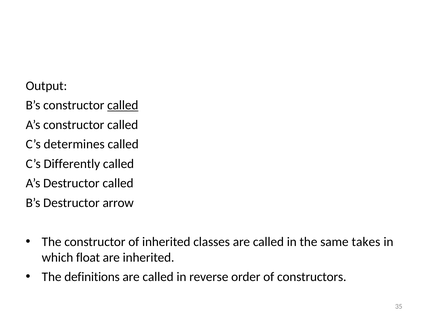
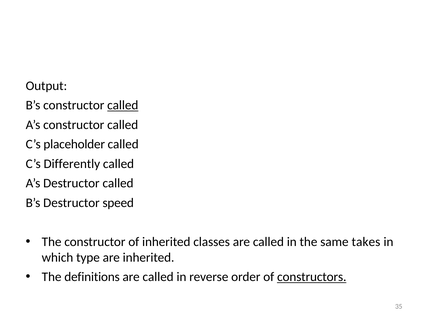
determines: determines -> placeholder
arrow: arrow -> speed
float: float -> type
constructors underline: none -> present
